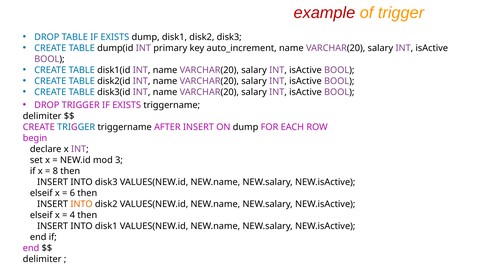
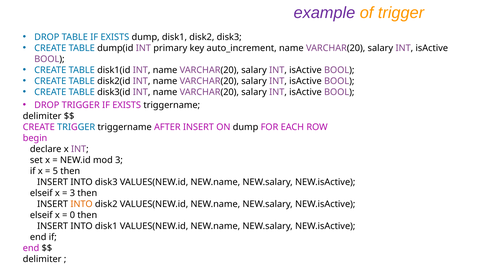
example colour: red -> purple
8: 8 -> 5
6 at (72, 193): 6 -> 3
4: 4 -> 0
